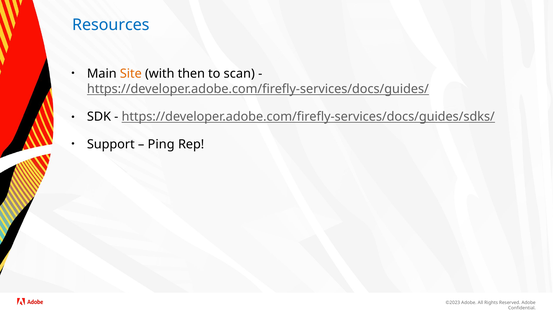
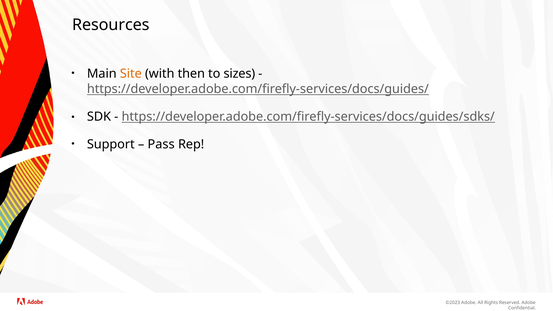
Resources colour: blue -> black
scan: scan -> sizes
Ping: Ping -> Pass
